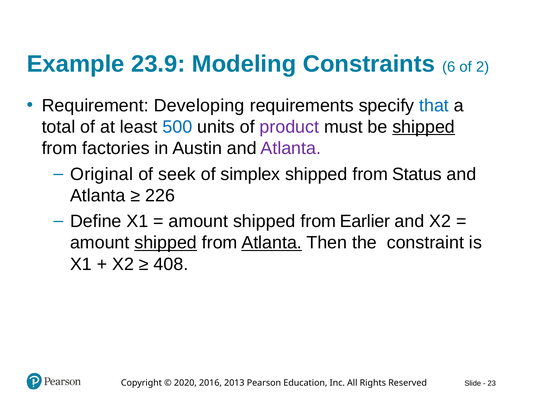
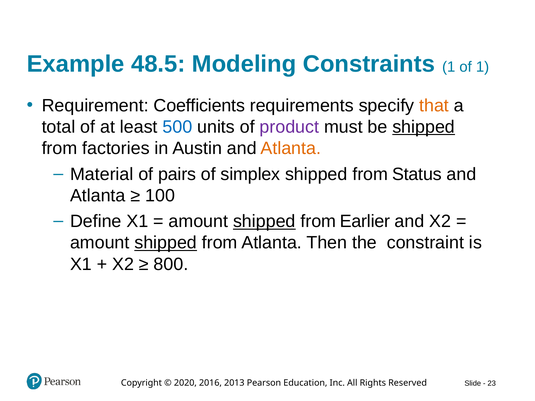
23.9: 23.9 -> 48.5
Constraints 6: 6 -> 1
of 2: 2 -> 1
Developing: Developing -> Coefficients
that colour: blue -> orange
Atlanta at (291, 148) colour: purple -> orange
Original: Original -> Material
seek: seek -> pairs
226: 226 -> 100
shipped at (264, 222) underline: none -> present
Atlanta at (272, 243) underline: present -> none
408: 408 -> 800
